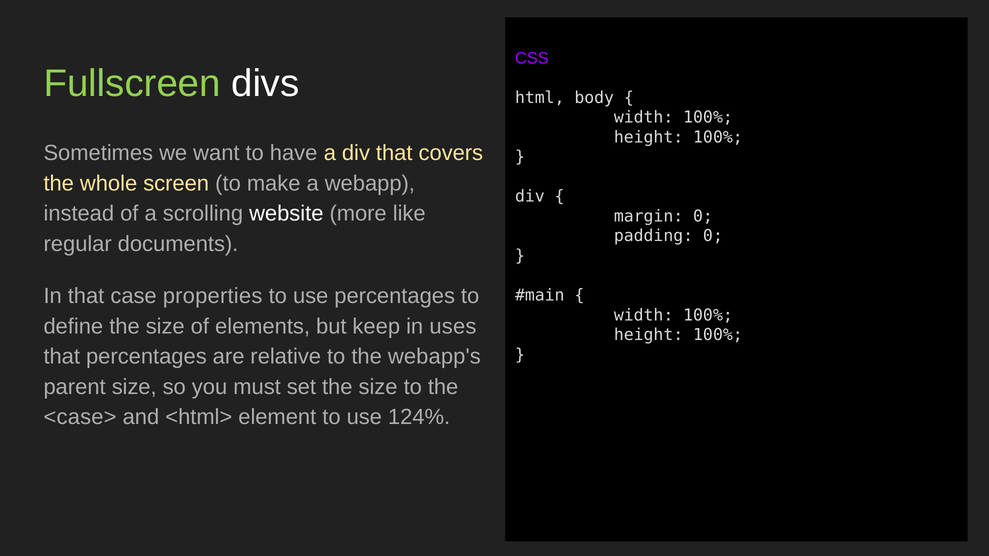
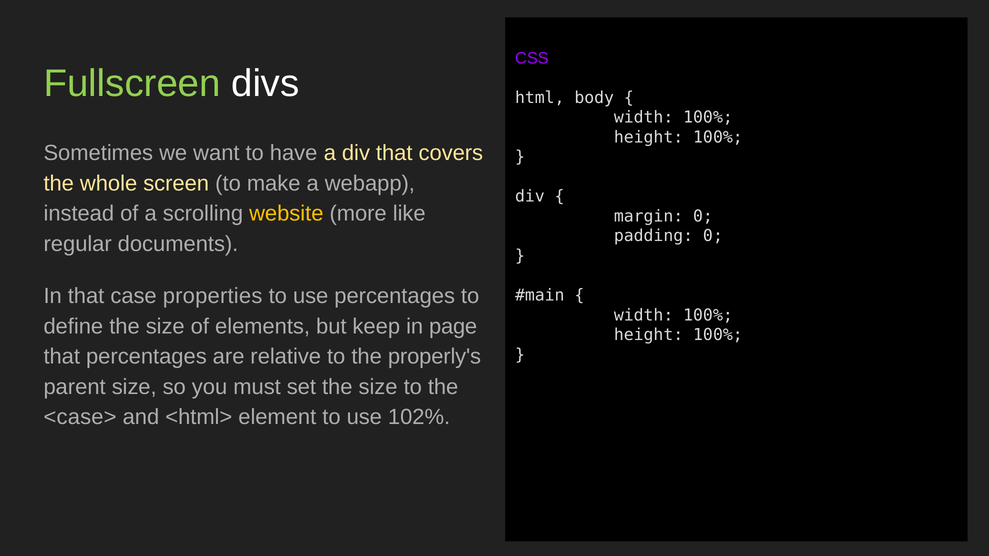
website colour: white -> yellow
uses: uses -> page
webapp's: webapp's -> properly's
124%: 124% -> 102%
